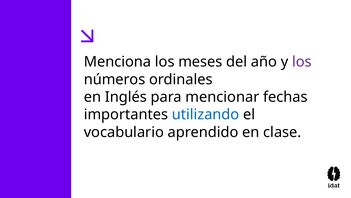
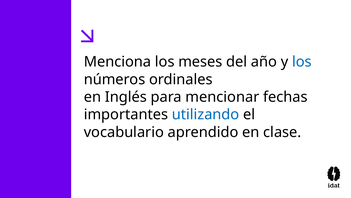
los at (302, 62) colour: purple -> blue
